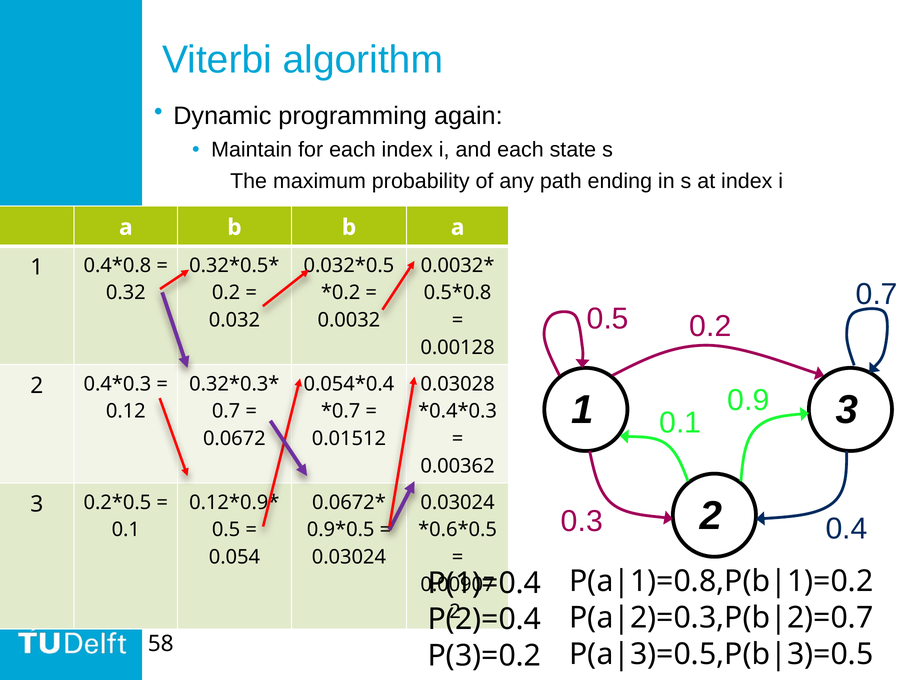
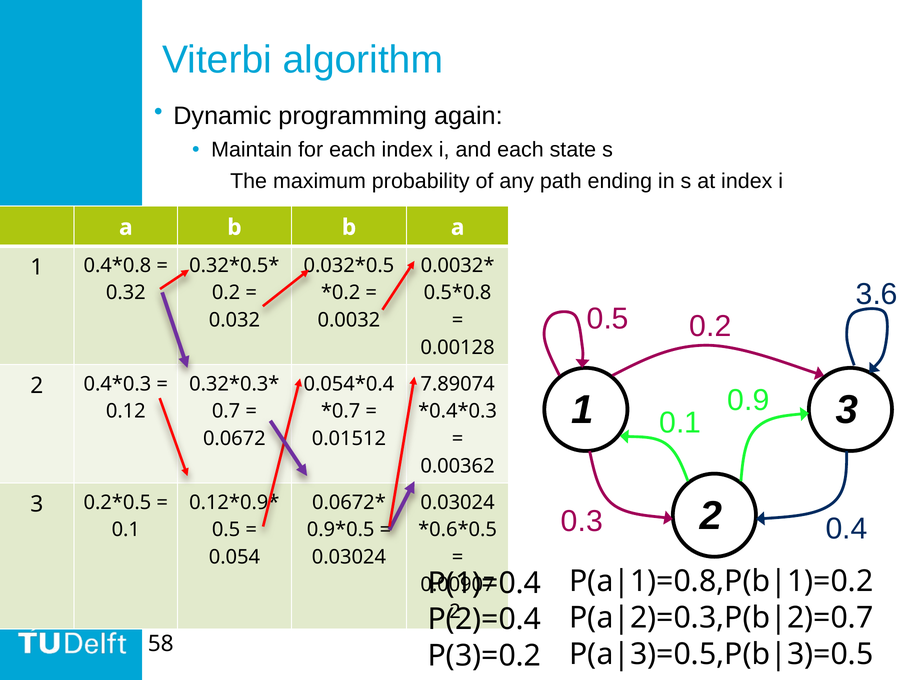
0.7 at (877, 294): 0.7 -> 3.6
0.03028: 0.03028 -> 7.89074
